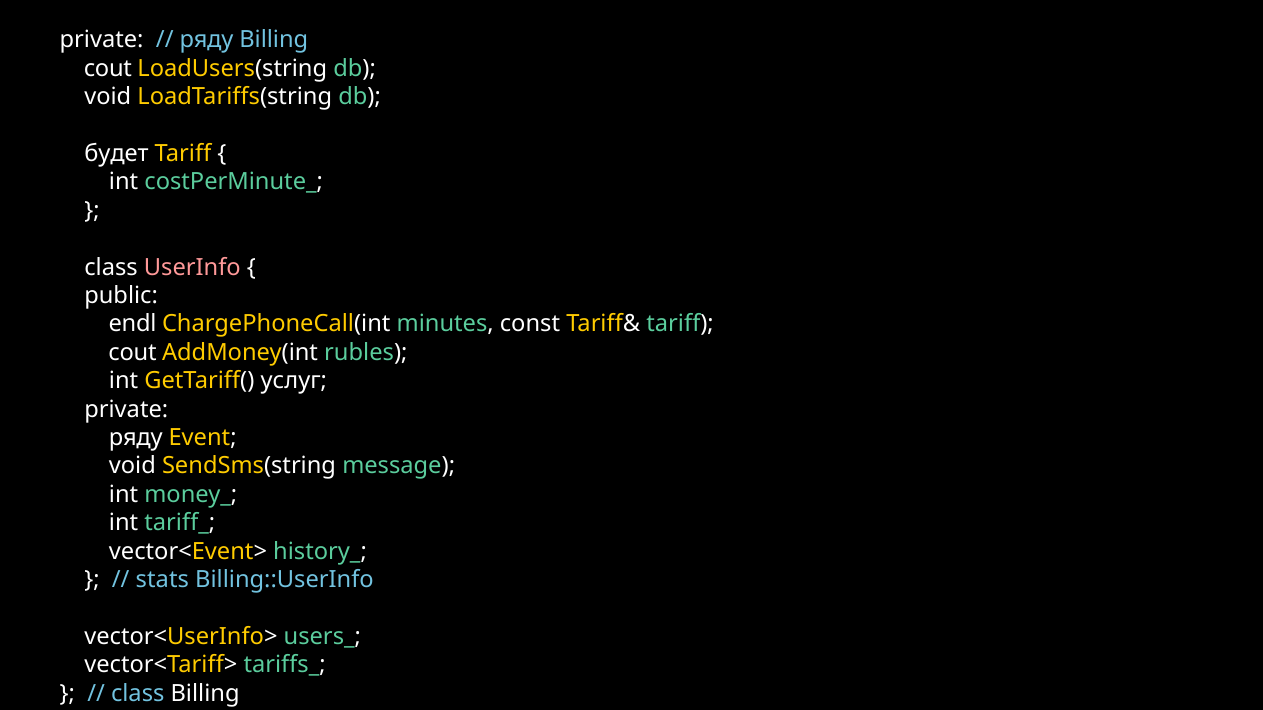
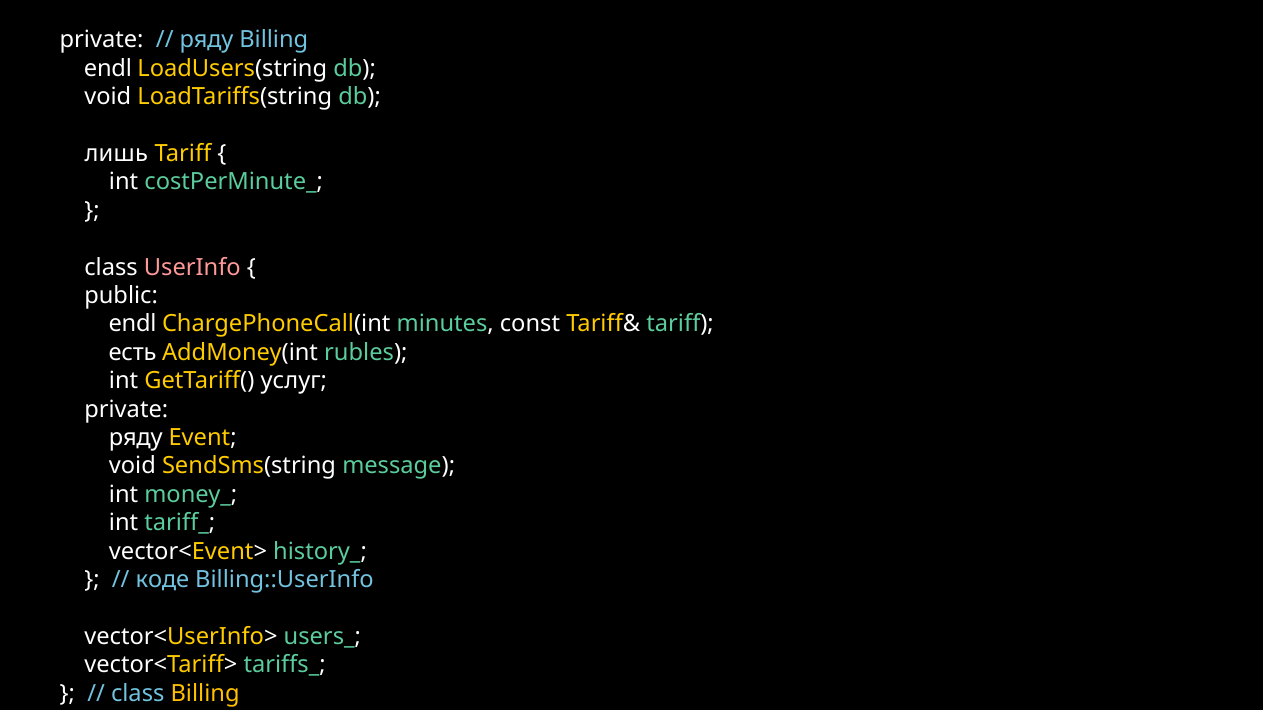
cout at (108, 69): cout -> endl
будет: будет -> лишь
cout at (133, 353): cout -> есть
stats: stats -> коде
Billing at (205, 694) colour: white -> yellow
